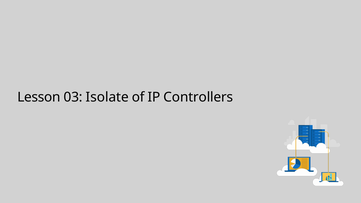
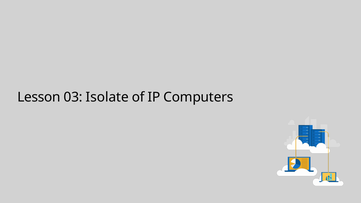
Controllers: Controllers -> Computers
